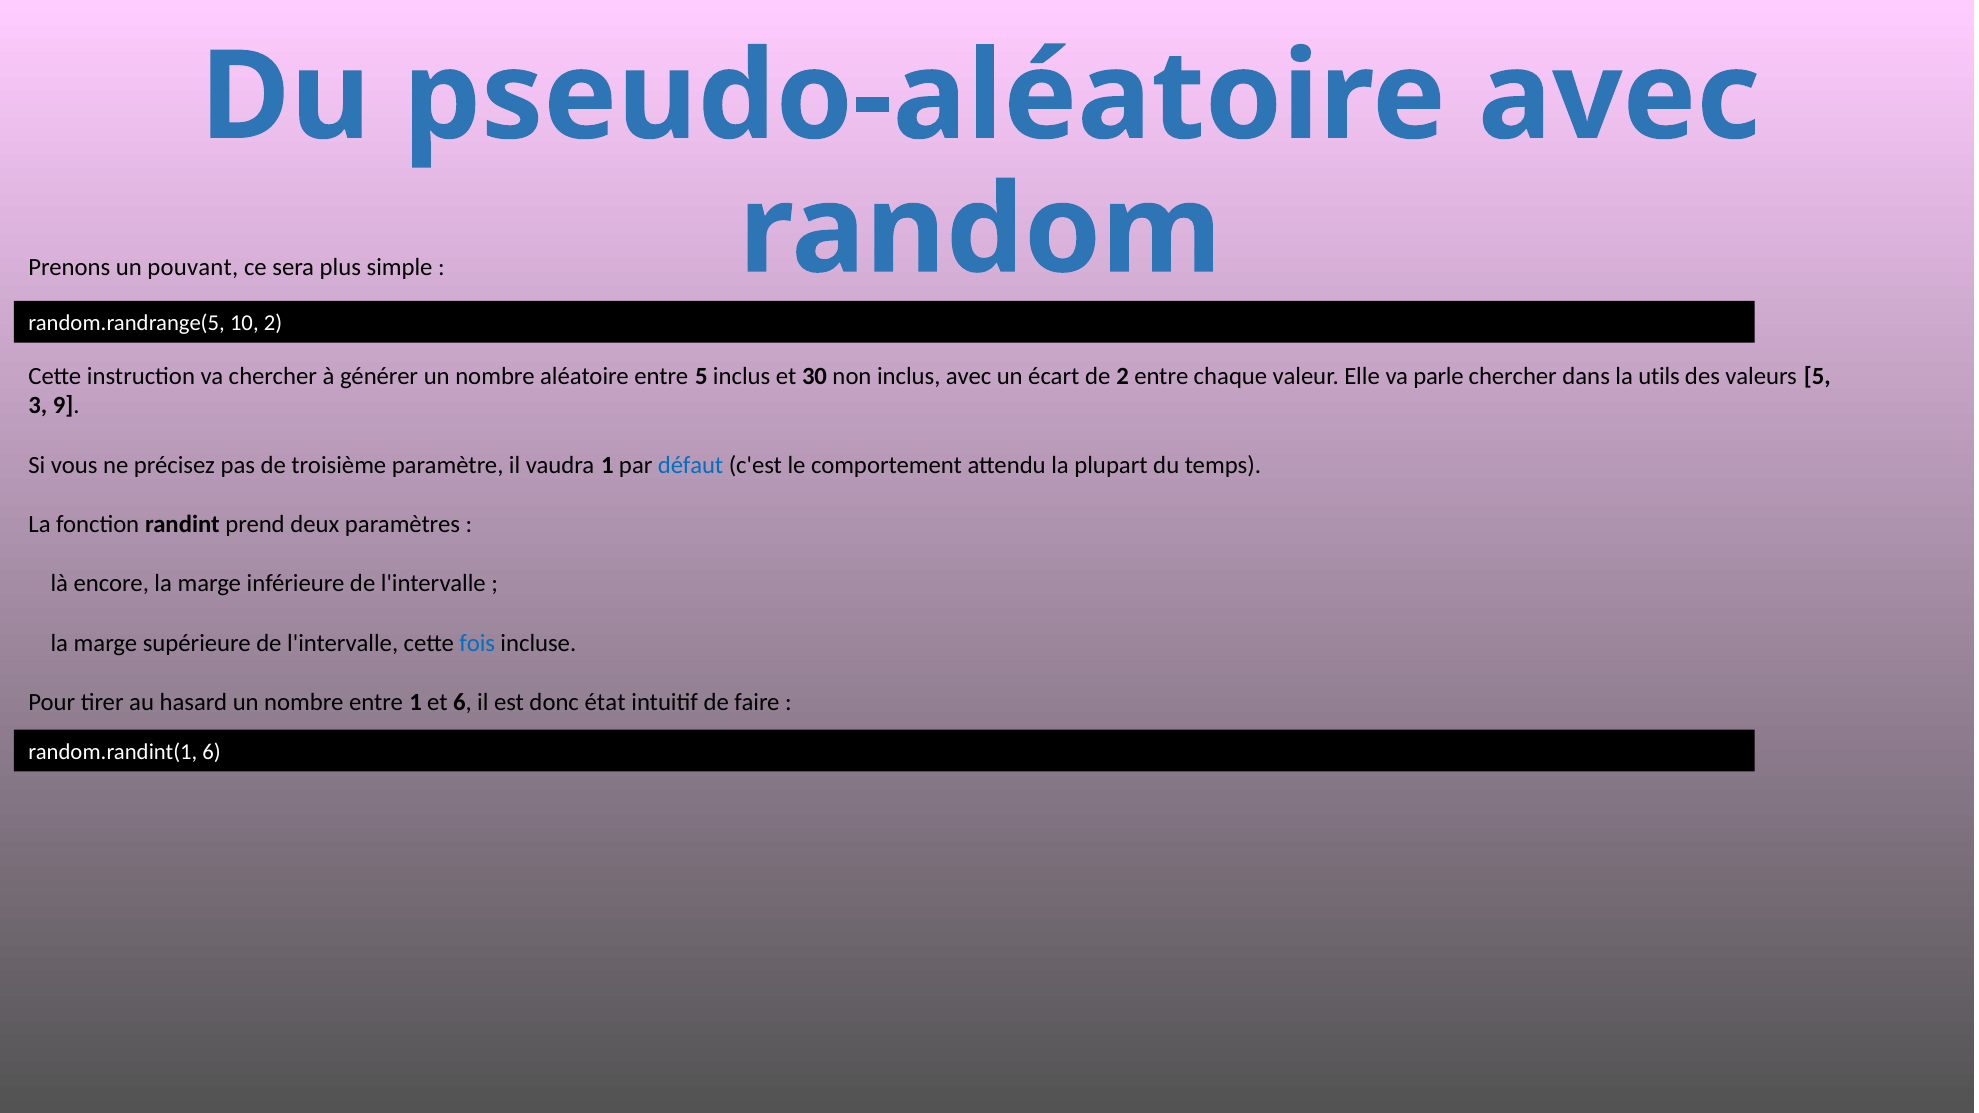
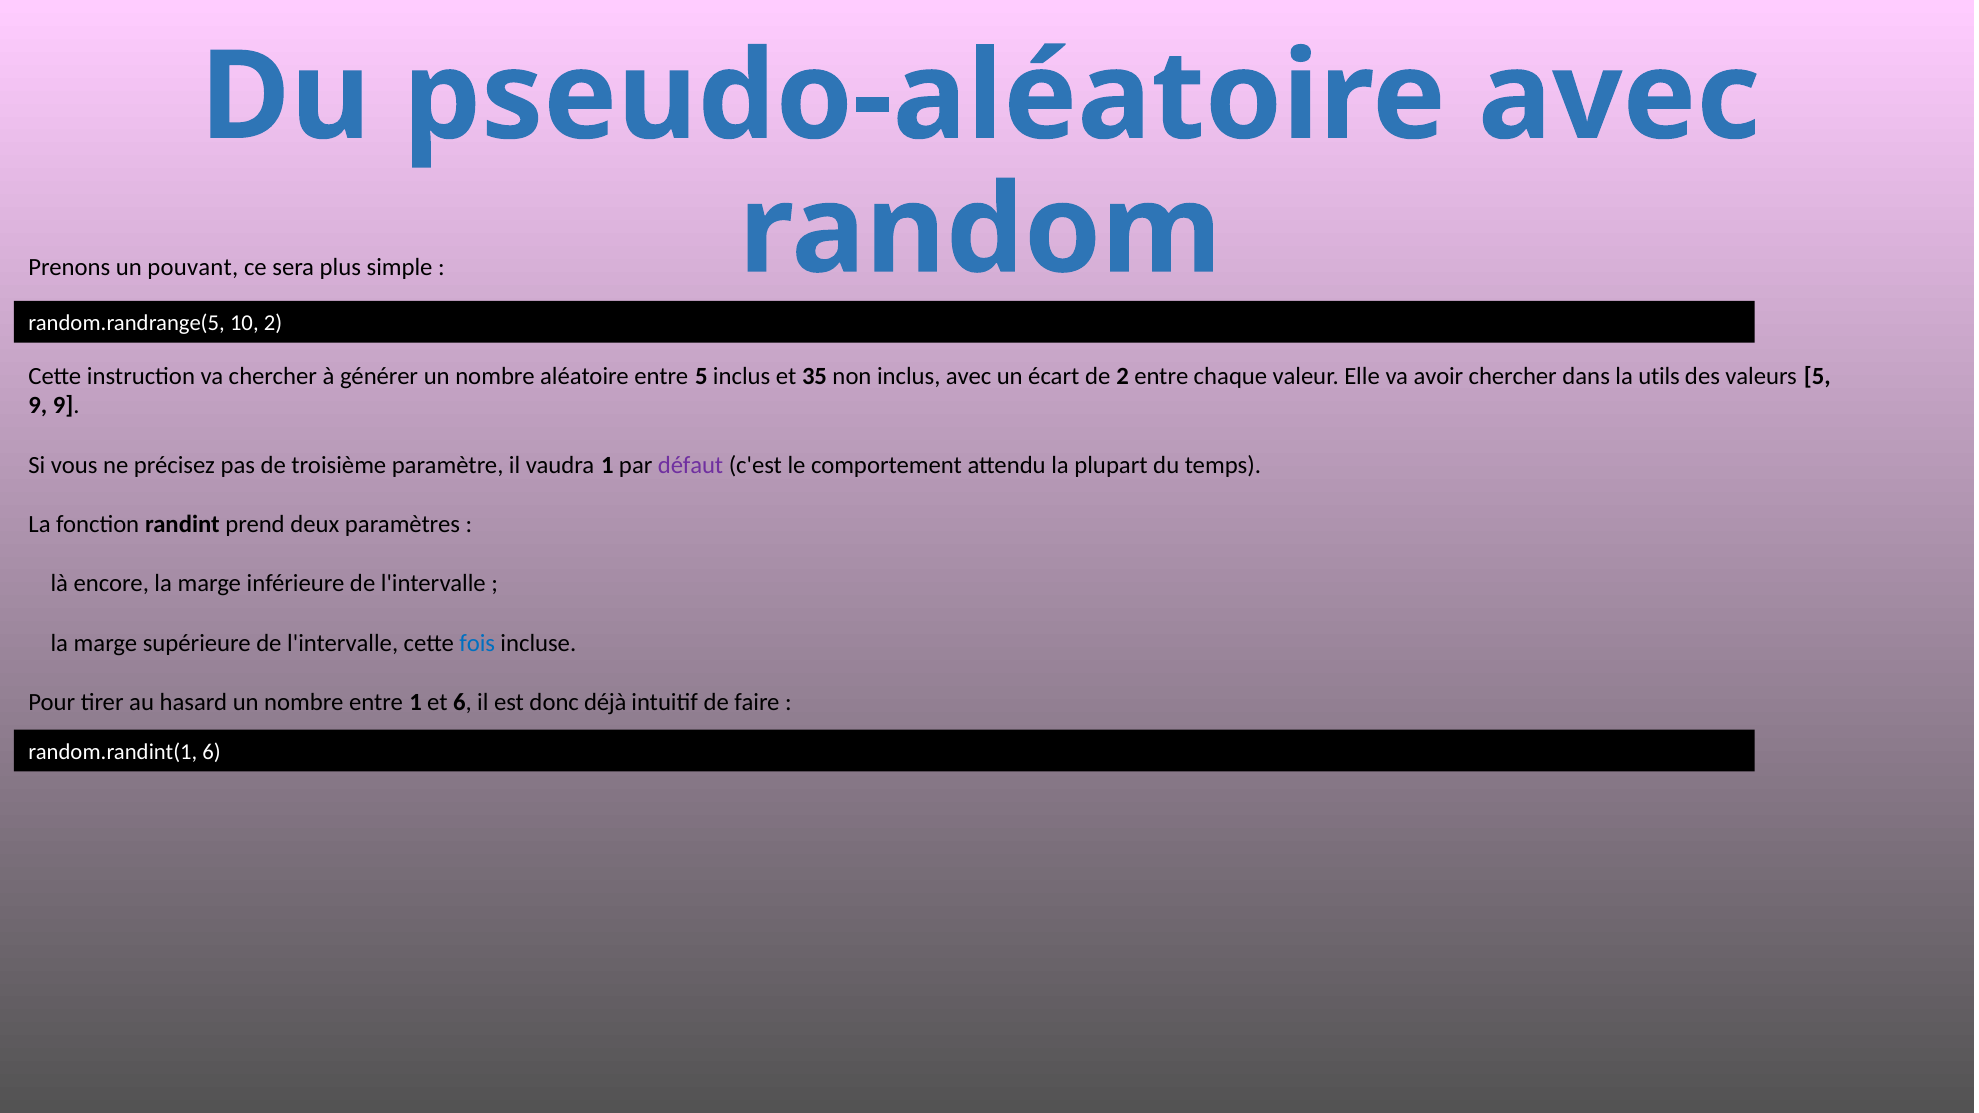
30: 30 -> 35
parle: parle -> avoir
3 at (38, 406): 3 -> 9
défaut colour: blue -> purple
état: état -> déjà
